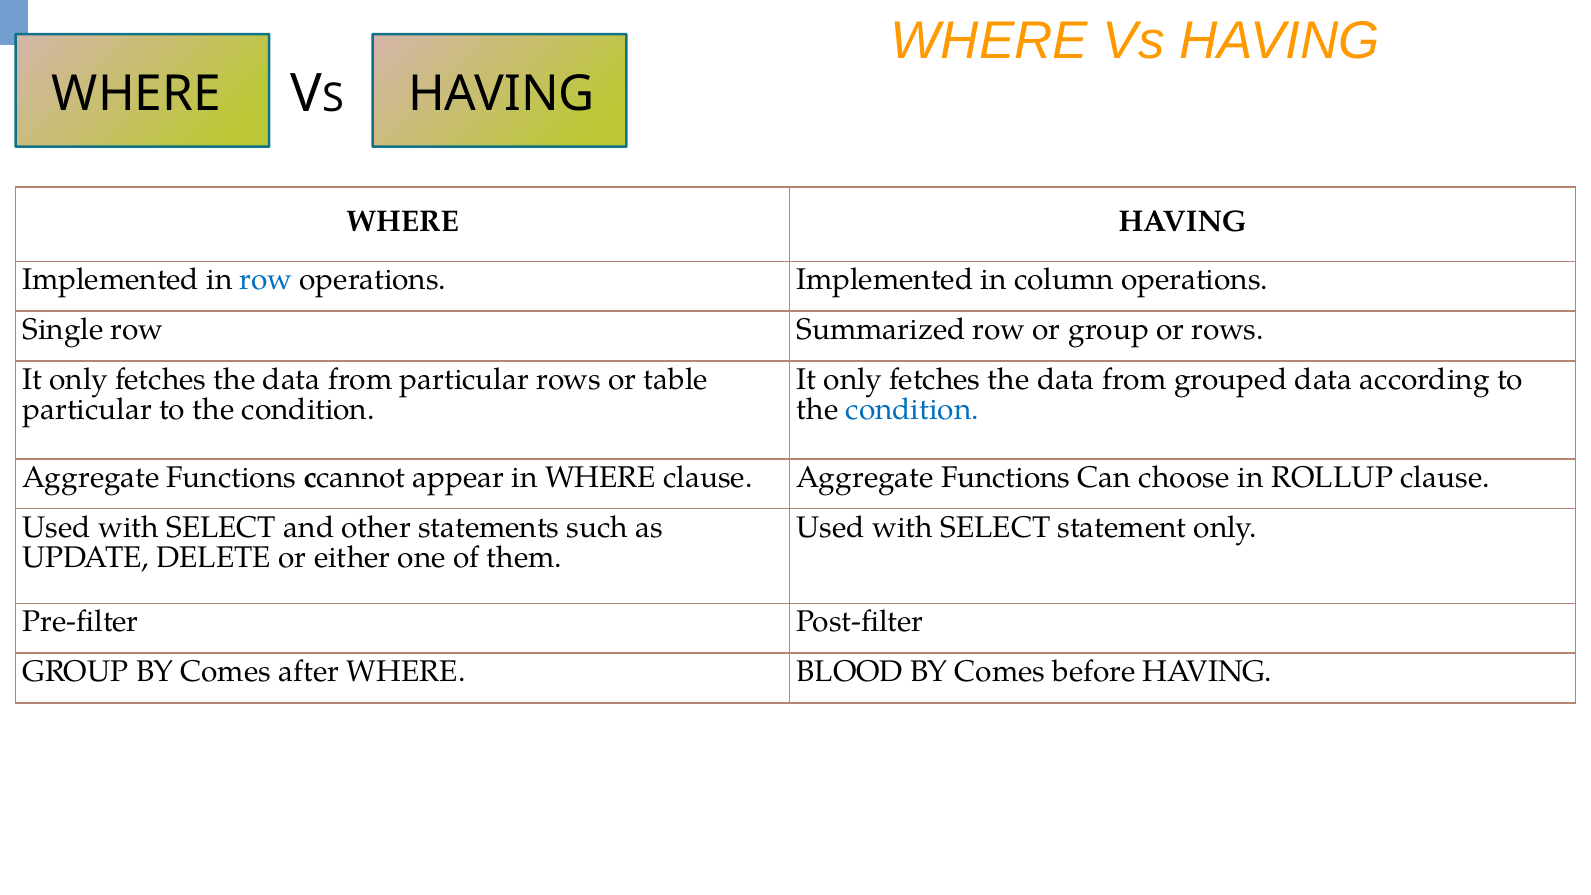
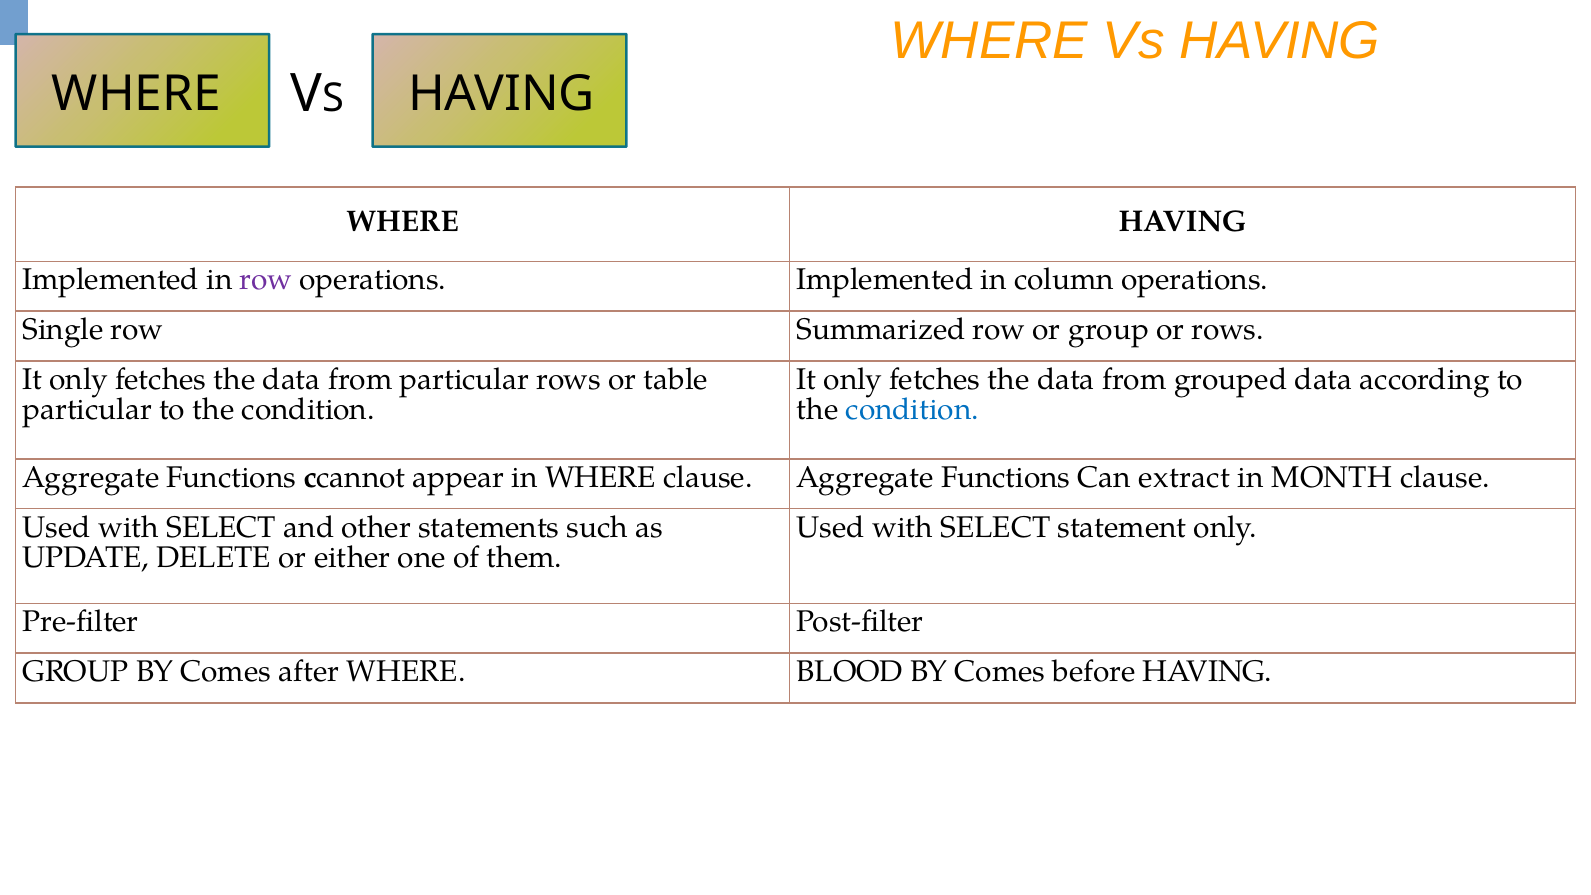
row at (266, 280) colour: blue -> purple
choose: choose -> extract
ROLLUP: ROLLUP -> MONTH
